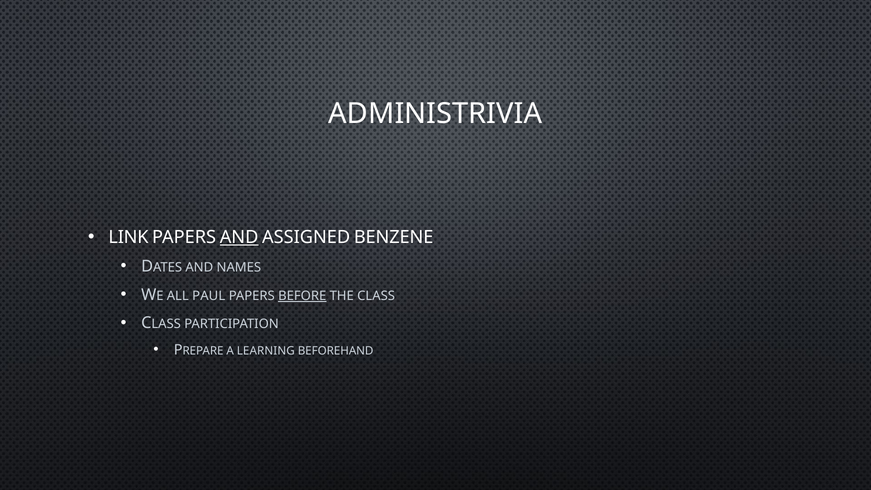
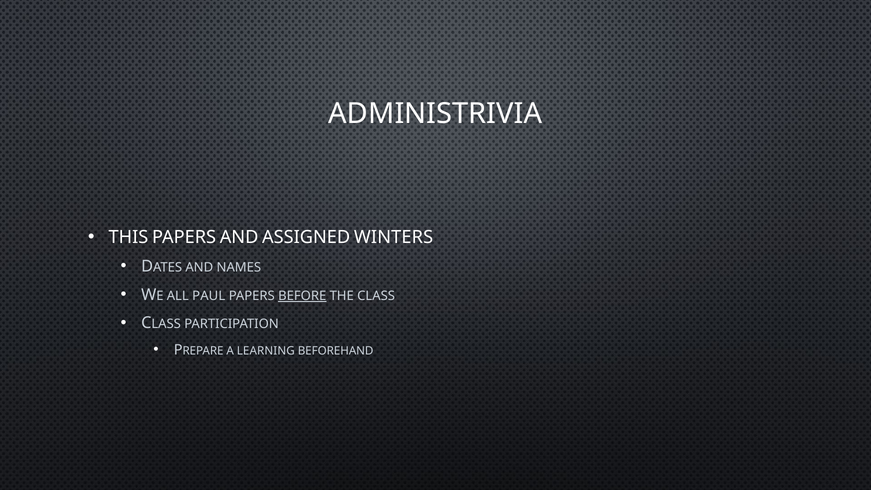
LINK: LINK -> THIS
AND at (239, 237) underline: present -> none
BENZENE: BENZENE -> WINTERS
